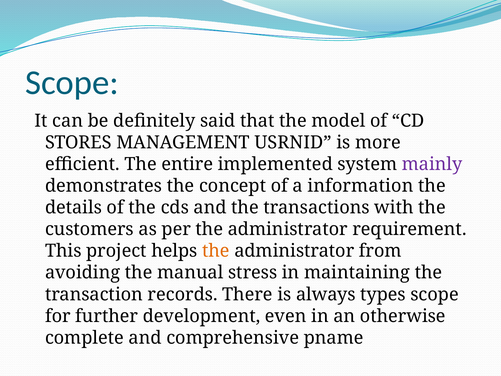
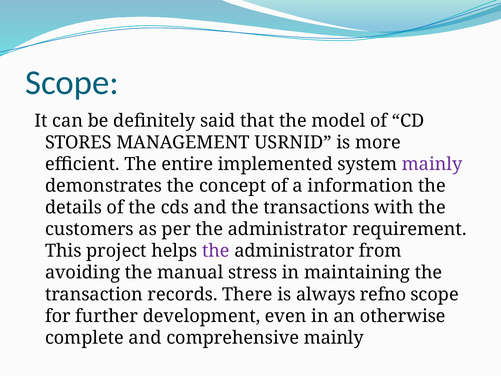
the at (216, 251) colour: orange -> purple
types: types -> refno
comprehensive pname: pname -> mainly
